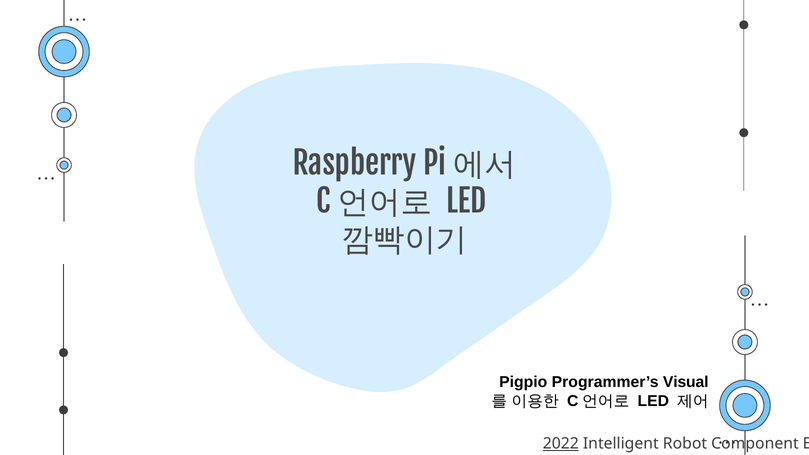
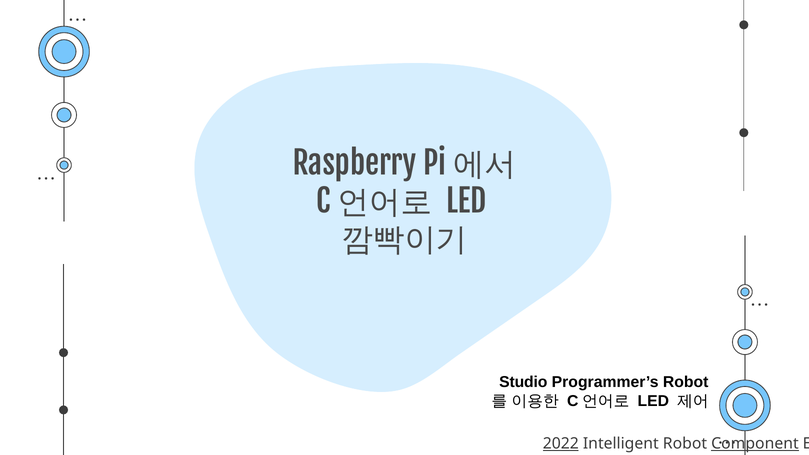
Pigpio: Pigpio -> Studio
Programmer’s Visual: Visual -> Robot
Component underline: none -> present
